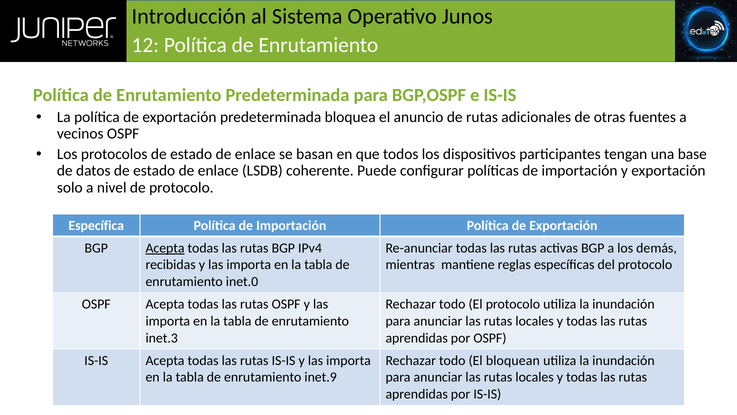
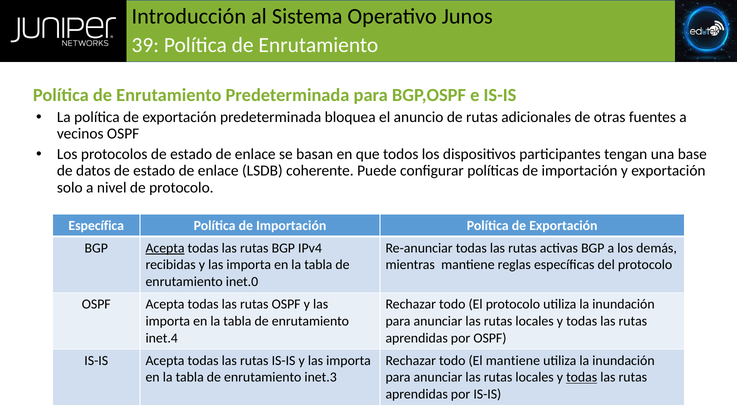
12: 12 -> 39
inet.3: inet.3 -> inet.4
El bloquean: bloquean -> mantiene
inet.9: inet.9 -> inet.3
todas at (582, 377) underline: none -> present
